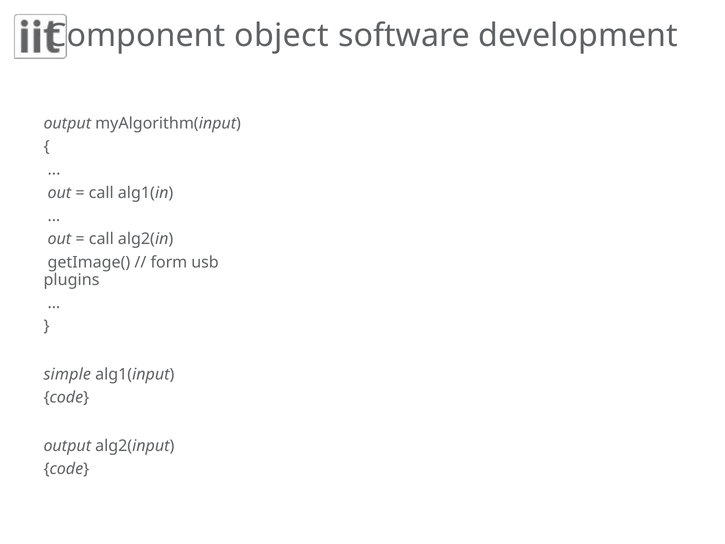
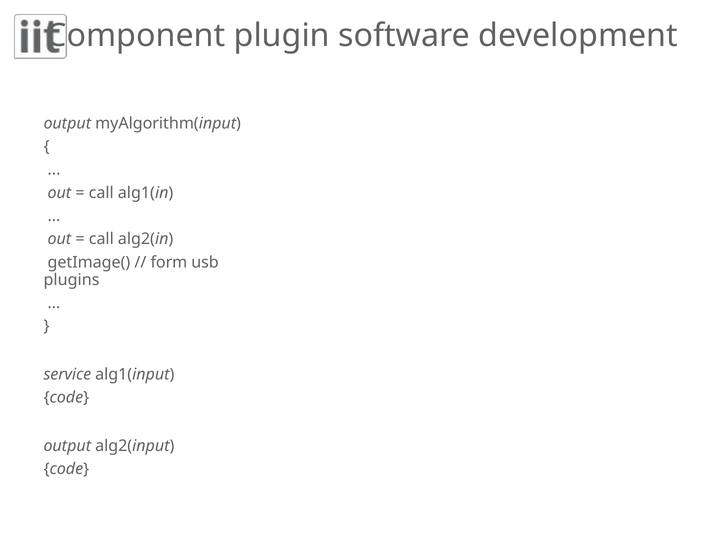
object: object -> plugin
simple: simple -> service
